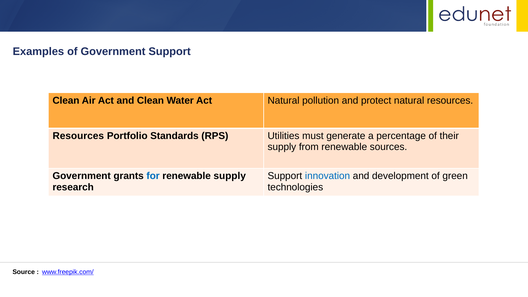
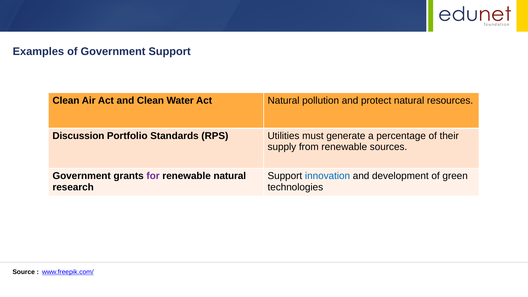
Resources at (78, 136): Resources -> Discussion
for colour: blue -> purple
renewable supply: supply -> natural
